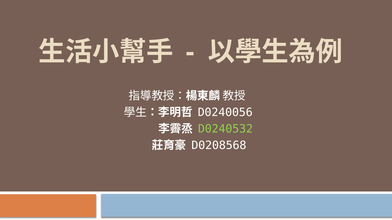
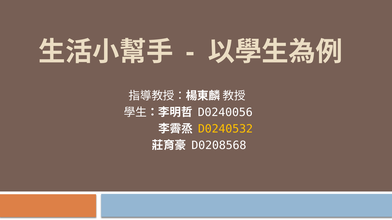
D0240532 colour: light green -> yellow
